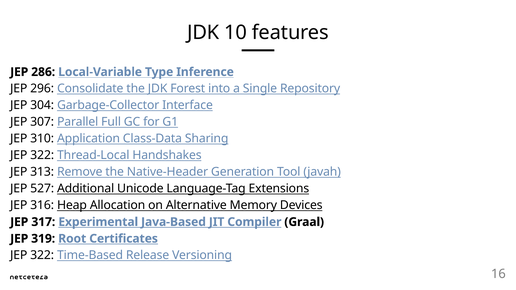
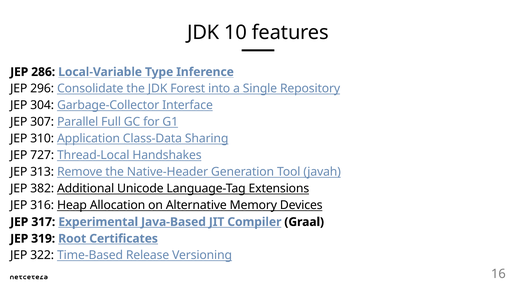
322 at (42, 155): 322 -> 727
527: 527 -> 382
